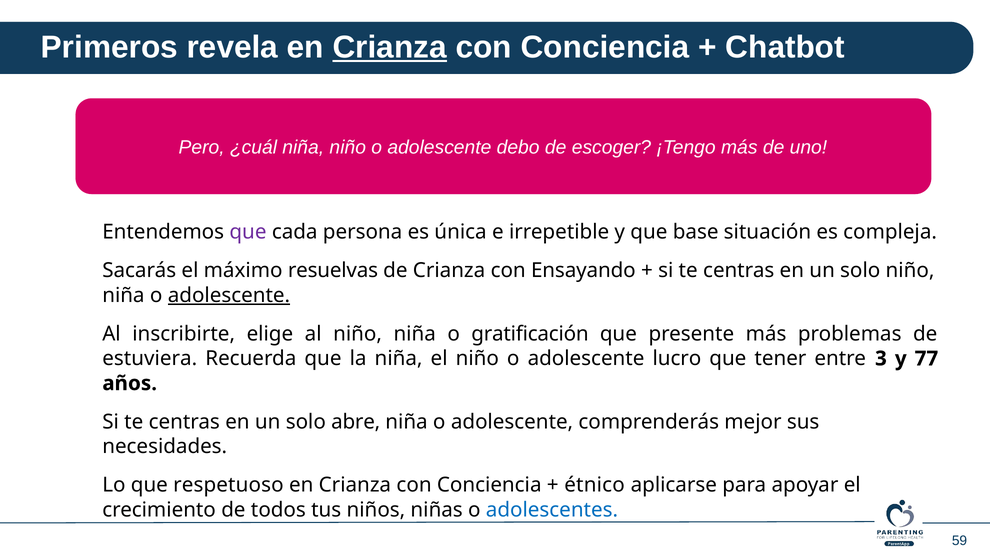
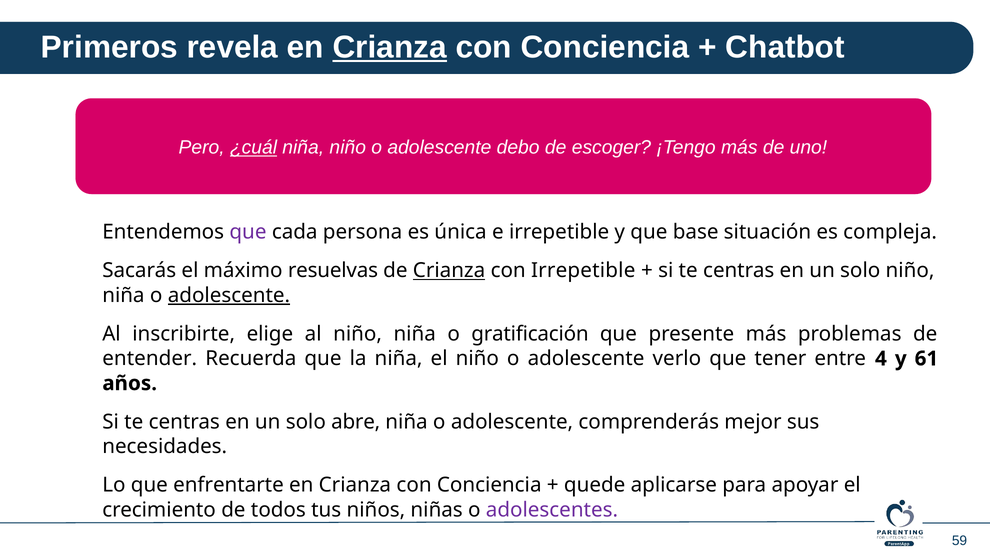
¿cuál underline: none -> present
Crianza at (449, 271) underline: none -> present
con Ensayando: Ensayando -> Irrepetible
estuviera: estuviera -> entender
lucro: lucro -> verlo
3: 3 -> 4
77: 77 -> 61
respetuoso: respetuoso -> enfrentarte
étnico: étnico -> quede
adolescentes colour: blue -> purple
